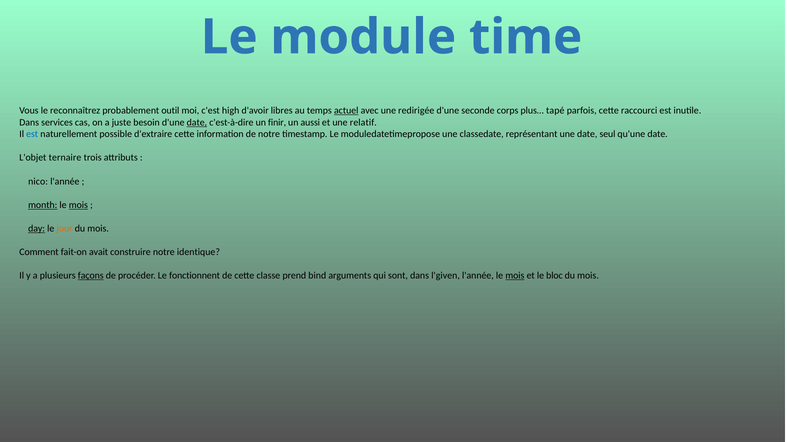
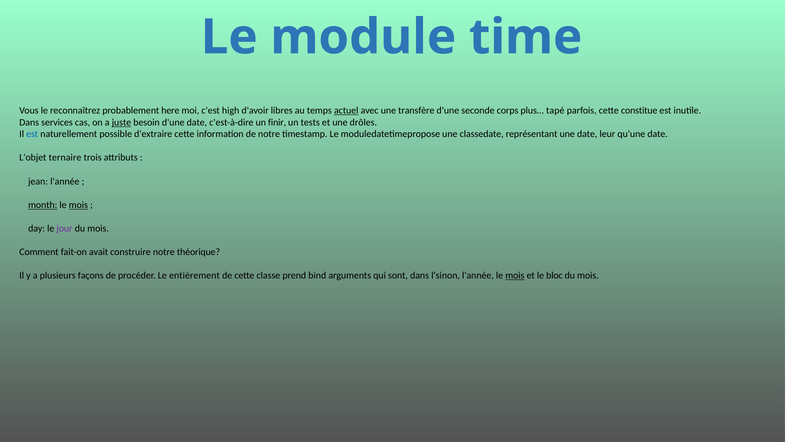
outil: outil -> here
redirigée: redirigée -> transfère
raccourci: raccourci -> constitue
juste underline: none -> present
date at (197, 123) underline: present -> none
aussi: aussi -> tests
relatif: relatif -> drôles
seul: seul -> leur
nico: nico -> jean
day underline: present -> none
jour colour: orange -> purple
identique: identique -> théorique
façons underline: present -> none
fonctionnent: fonctionnent -> entièrement
l'given: l'given -> l'sinon
